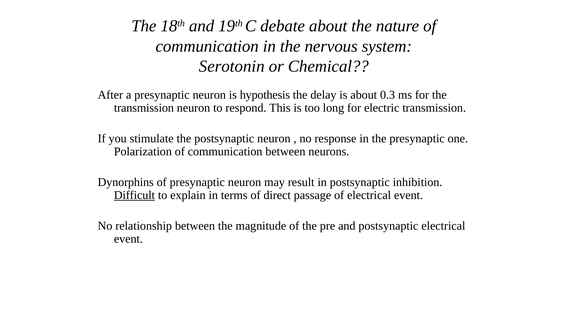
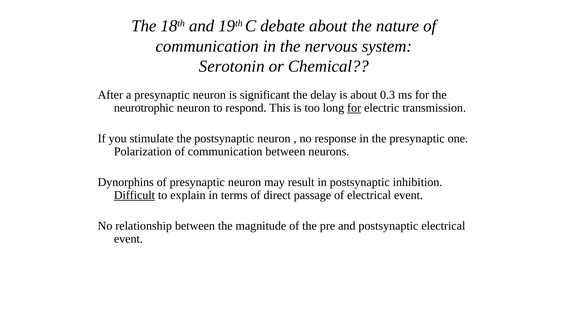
hypothesis: hypothesis -> significant
transmission at (144, 108): transmission -> neurotrophic
for at (354, 108) underline: none -> present
